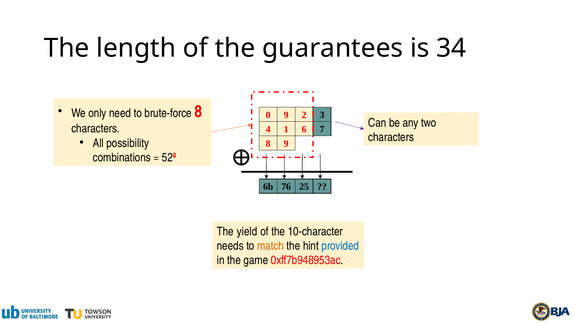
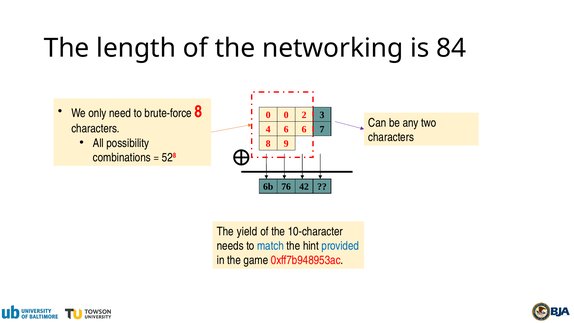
guarantees: guarantees -> networking
34: 34 -> 84
0 9: 9 -> 0
4 1: 1 -> 6
25: 25 -> 42
match colour: orange -> blue
